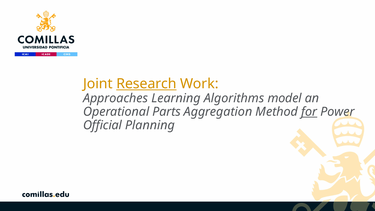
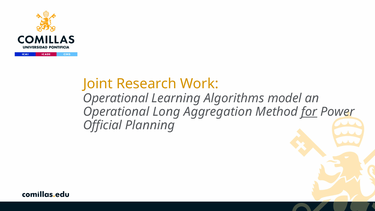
Research underline: present -> none
Approaches at (116, 98): Approaches -> Operational
Parts: Parts -> Long
